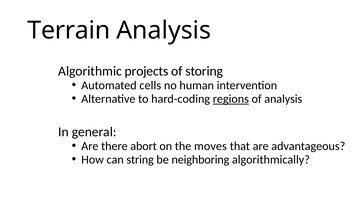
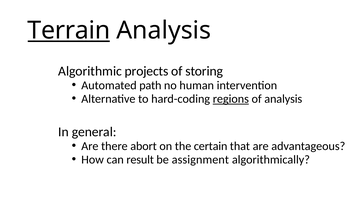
Terrain underline: none -> present
cells: cells -> path
moves: moves -> certain
string: string -> result
neighboring: neighboring -> assignment
